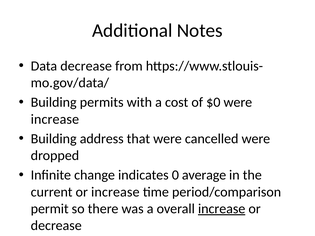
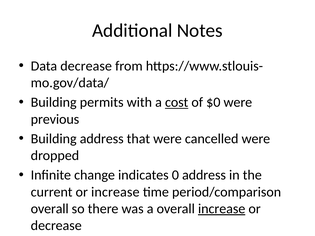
cost underline: none -> present
increase at (55, 119): increase -> previous
0 average: average -> address
permit at (50, 209): permit -> overall
